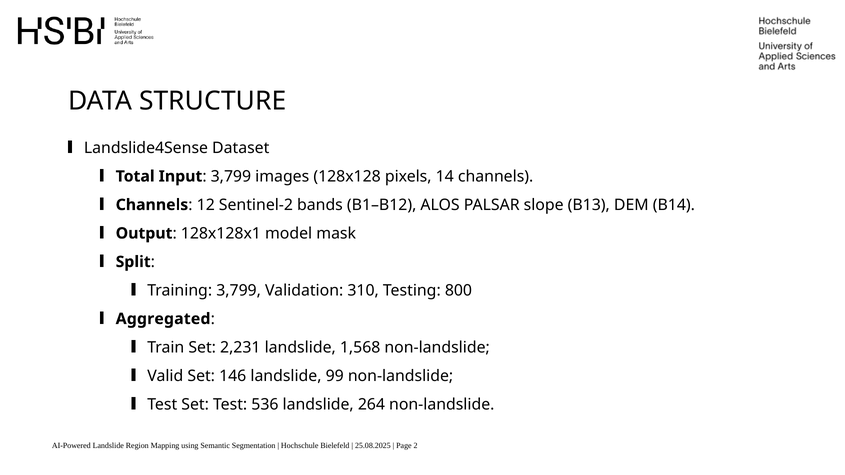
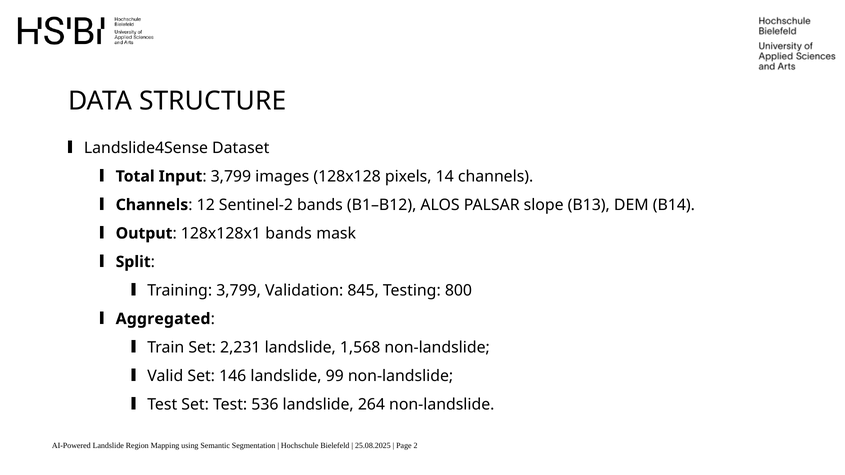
128x128x1 model: model -> bands
310: 310 -> 845
